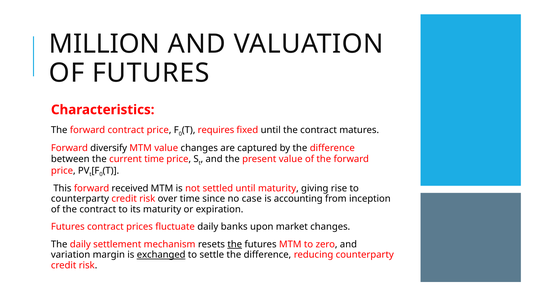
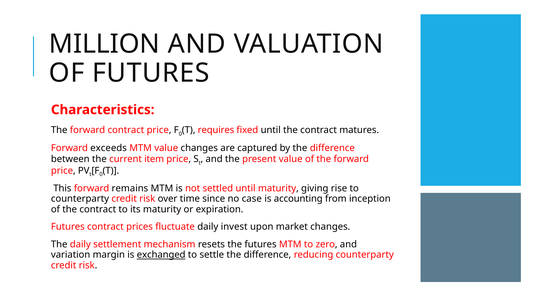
diversify: diversify -> exceeds
current time: time -> item
received: received -> remains
banks: banks -> invest
the at (235, 244) underline: present -> none
